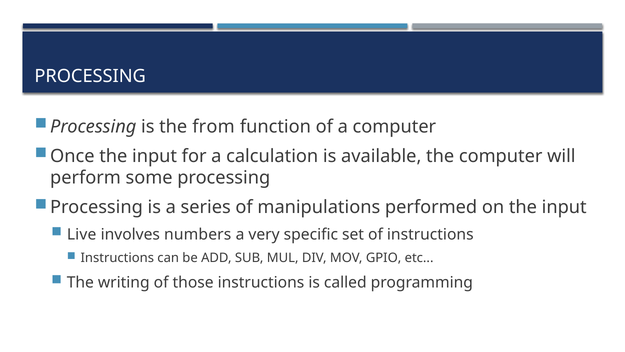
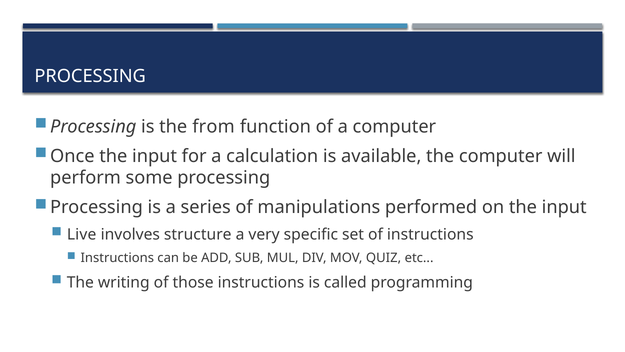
numbers: numbers -> structure
GPIO: GPIO -> QUIZ
